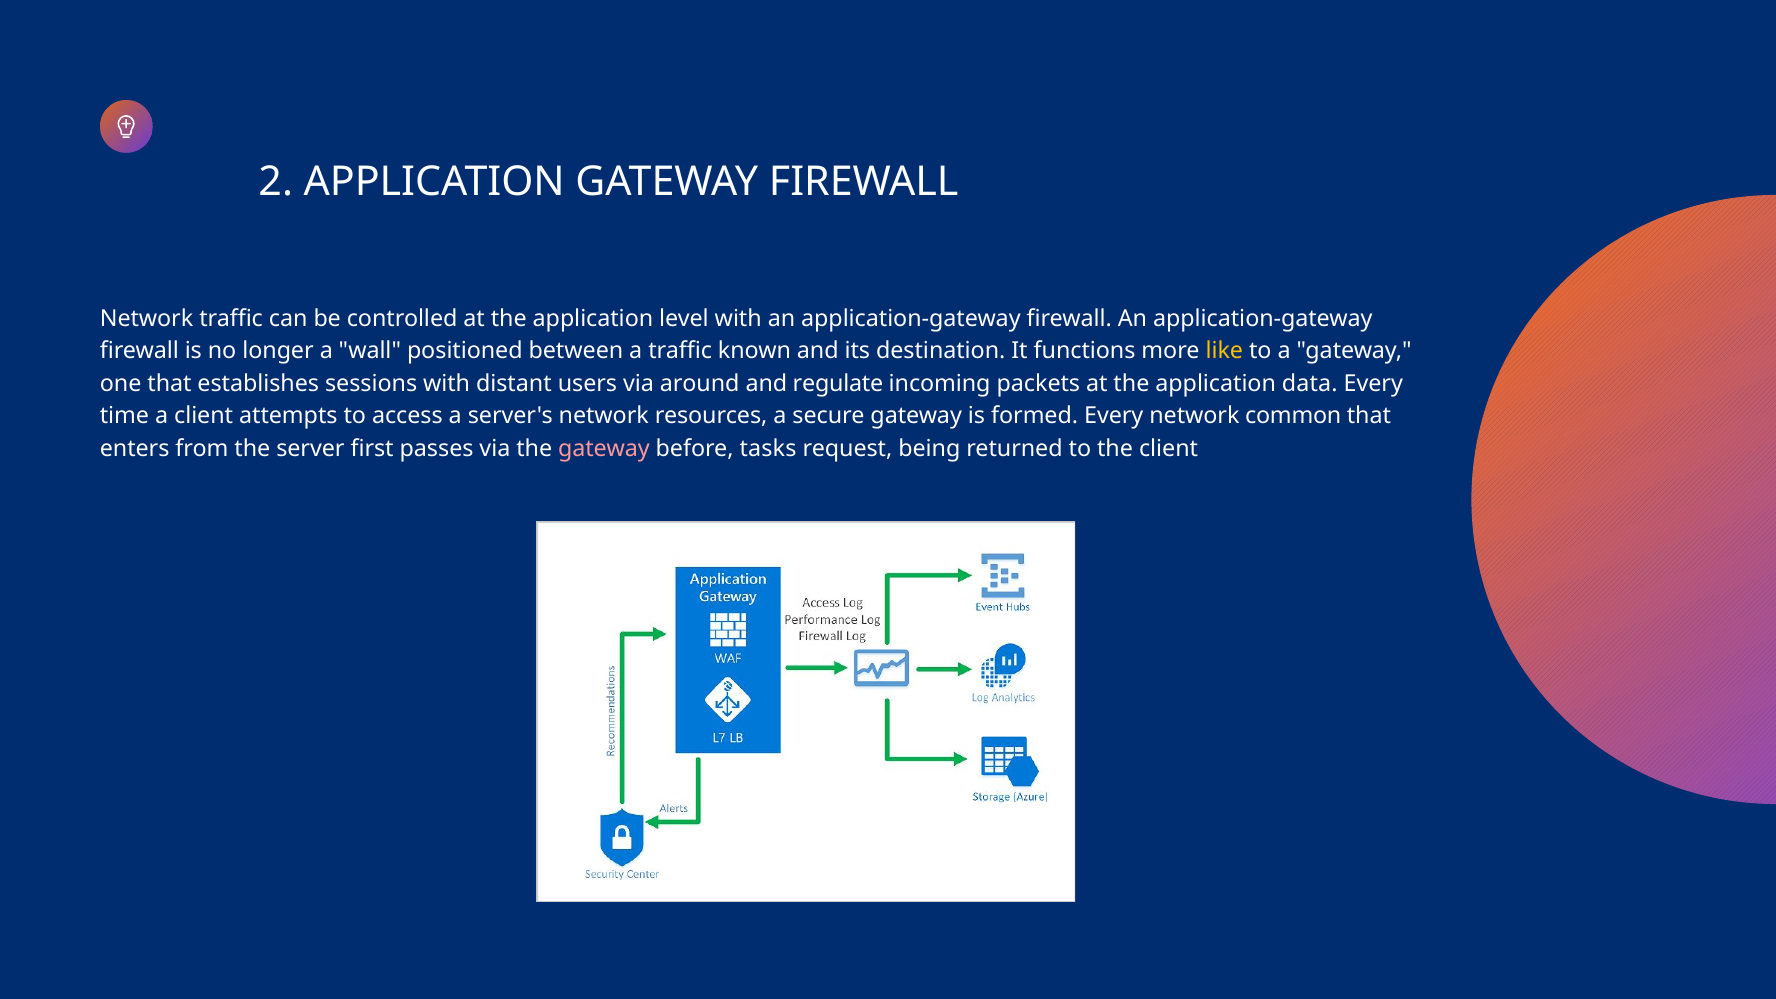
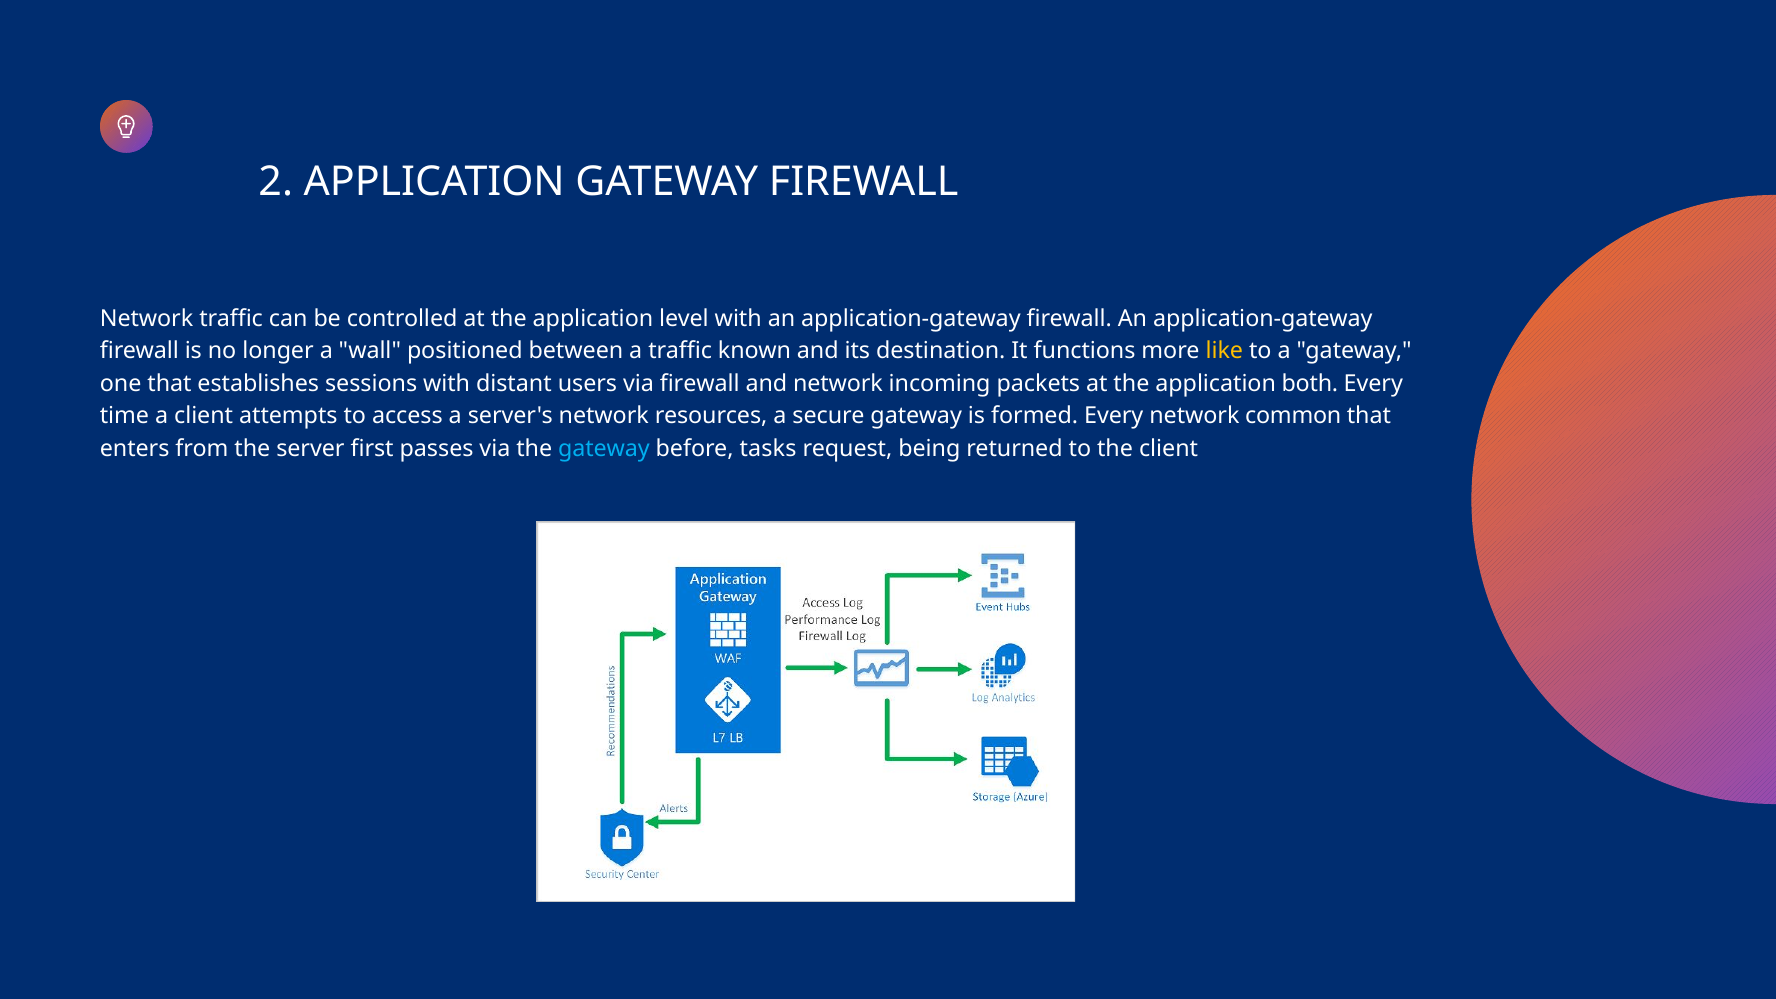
via around: around -> firewall
and regulate: regulate -> network
data: data -> both
gateway at (604, 449) colour: pink -> light blue
